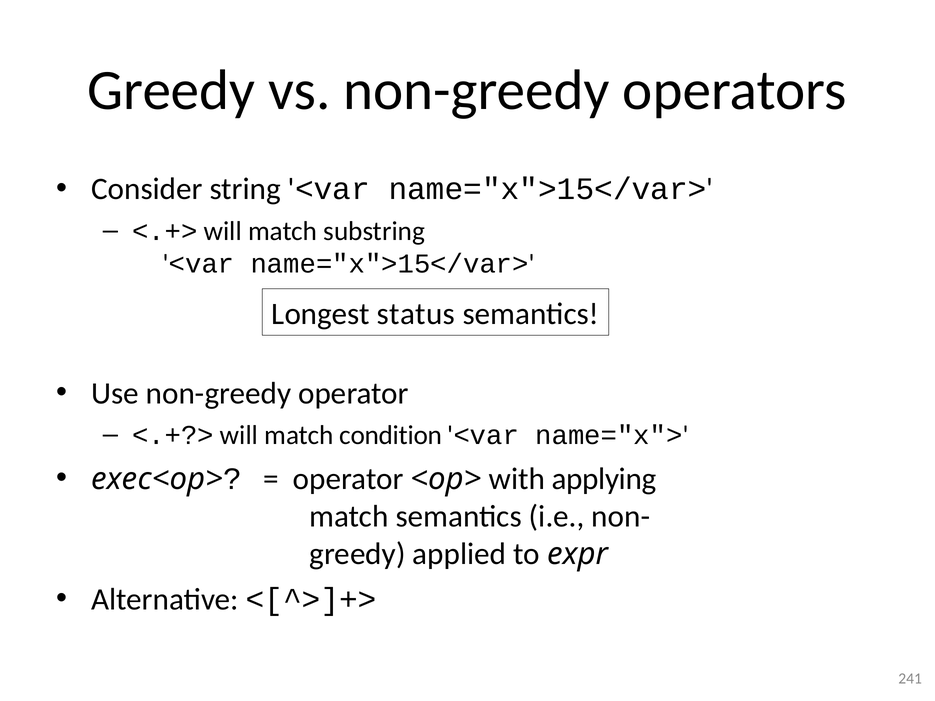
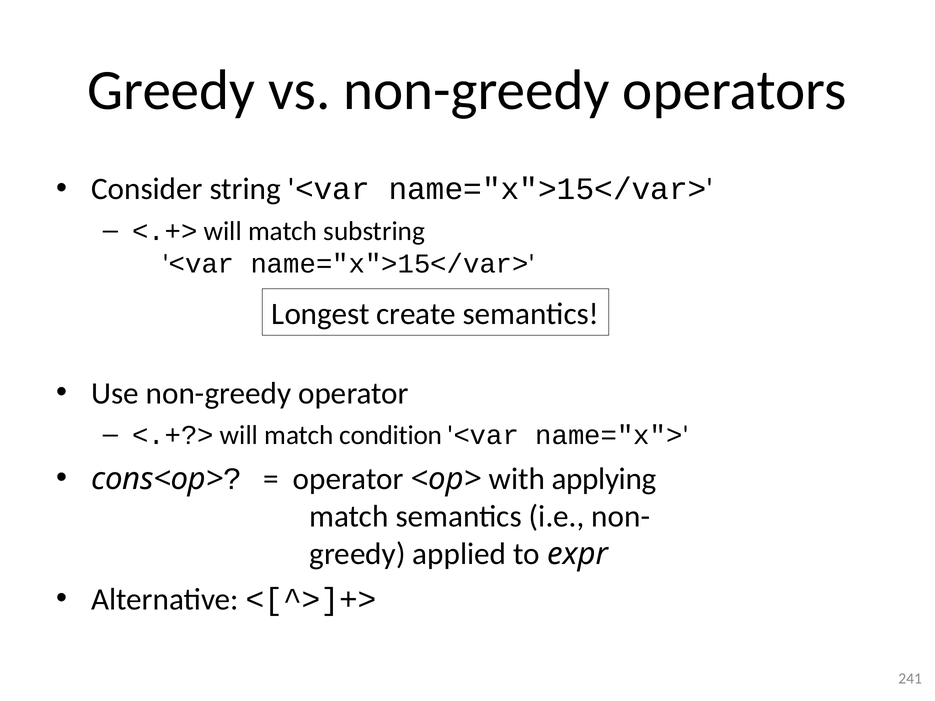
status: status -> create
exec<op>: exec<op> -> cons<op>
